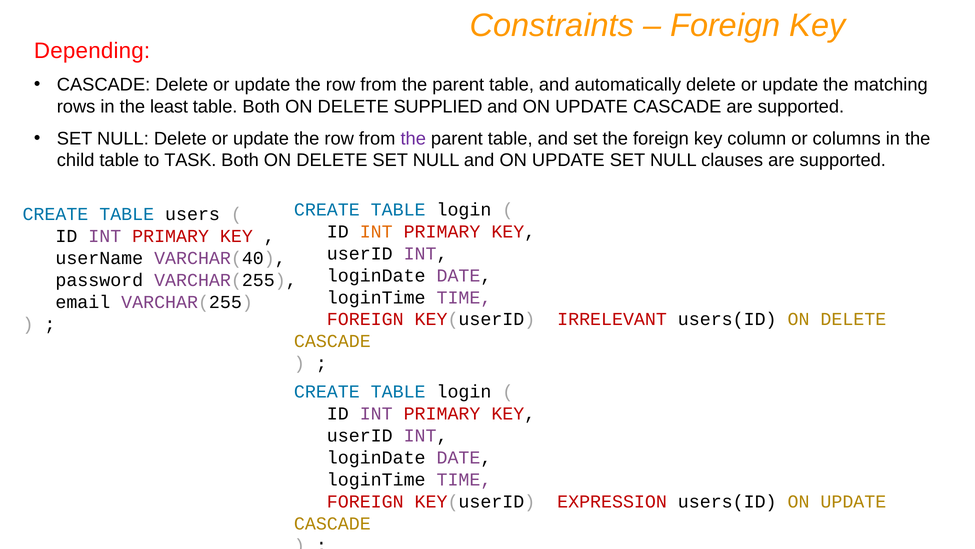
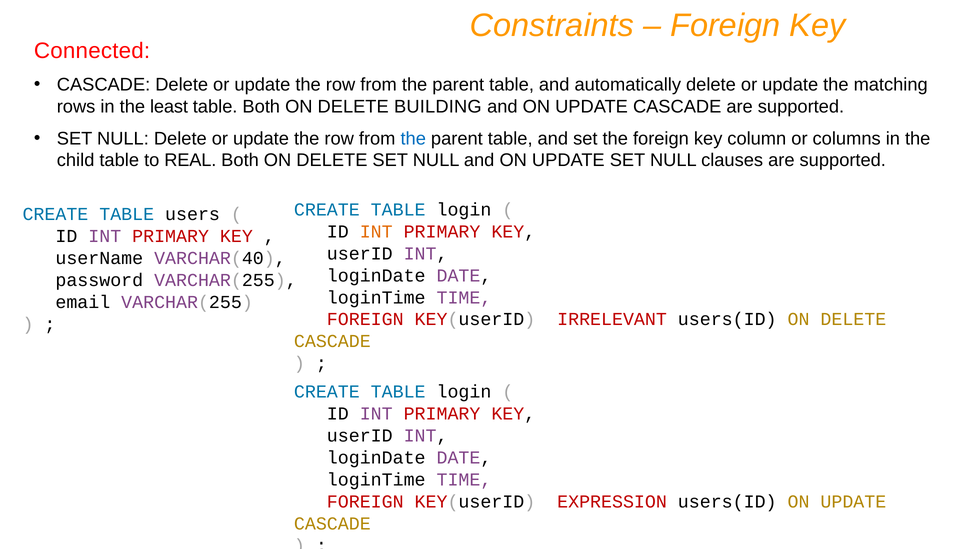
Depending: Depending -> Connected
SUPPLIED: SUPPLIED -> BUILDING
the at (413, 138) colour: purple -> blue
TASK: TASK -> REAL
